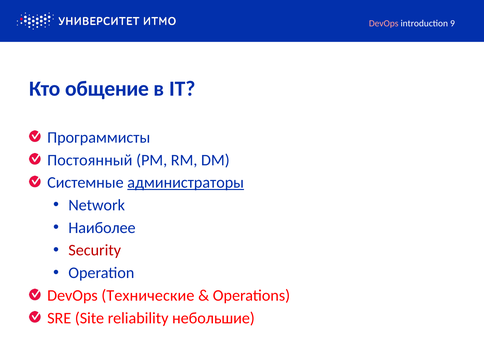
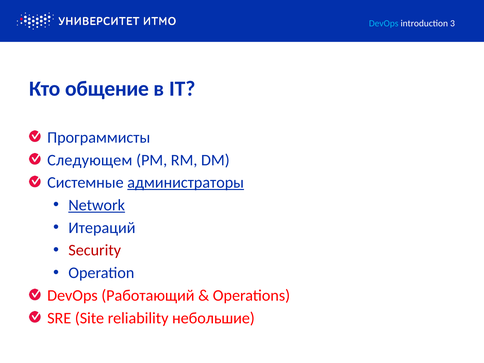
DevOps at (384, 23) colour: pink -> light blue
9: 9 -> 3
Постоянный: Постоянный -> Следующем
Network underline: none -> present
Наиболее: Наиболее -> Итераций
Технические: Технические -> Работающий
